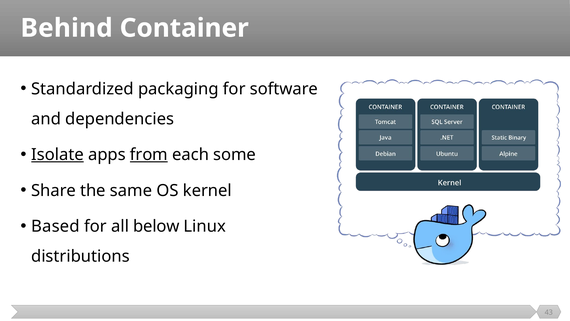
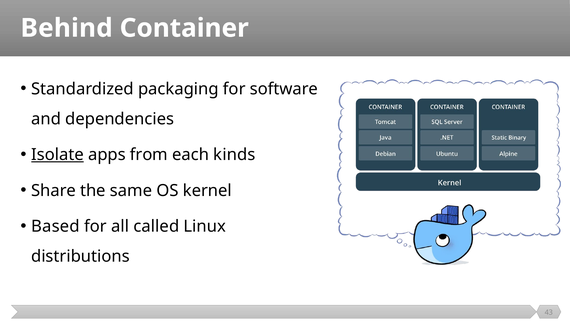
from underline: present -> none
some: some -> kinds
below: below -> called
